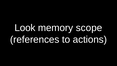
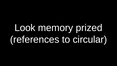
scope: scope -> prized
actions: actions -> circular
